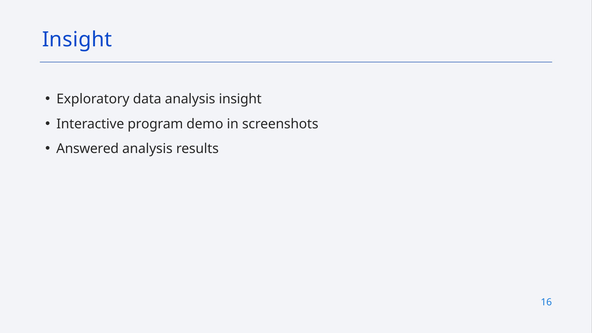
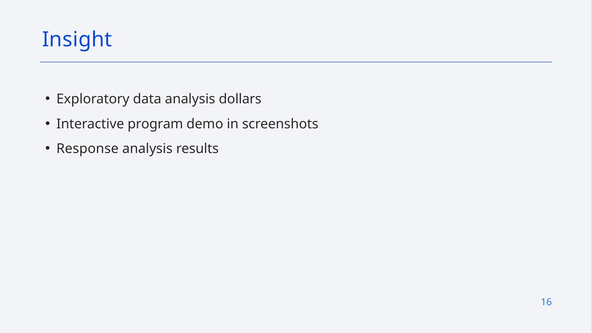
analysis insight: insight -> dollars
Answered: Answered -> Response
